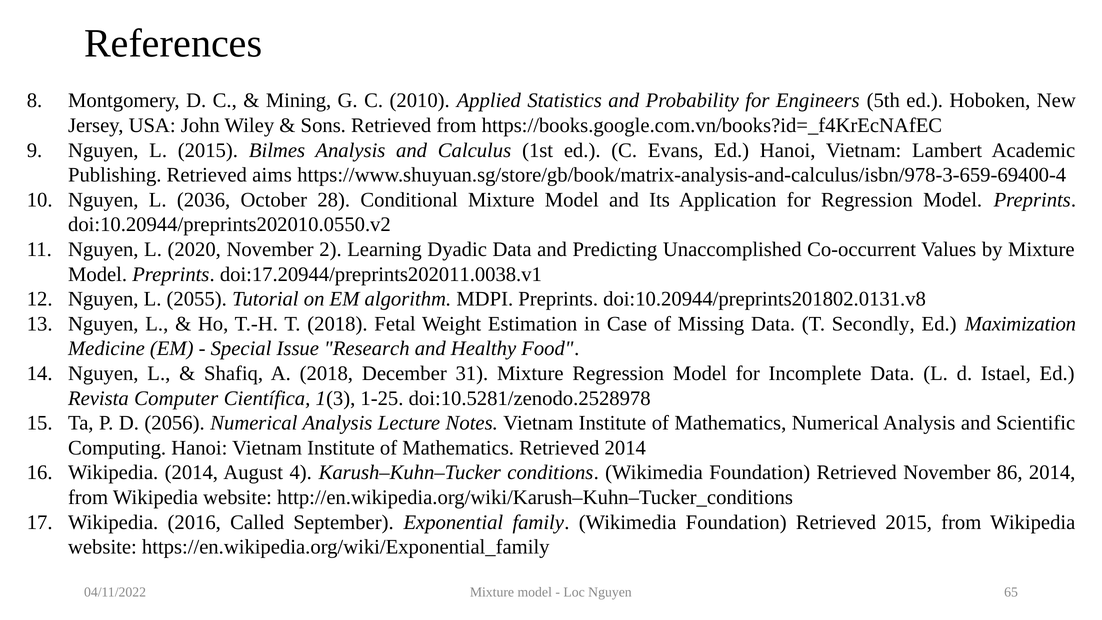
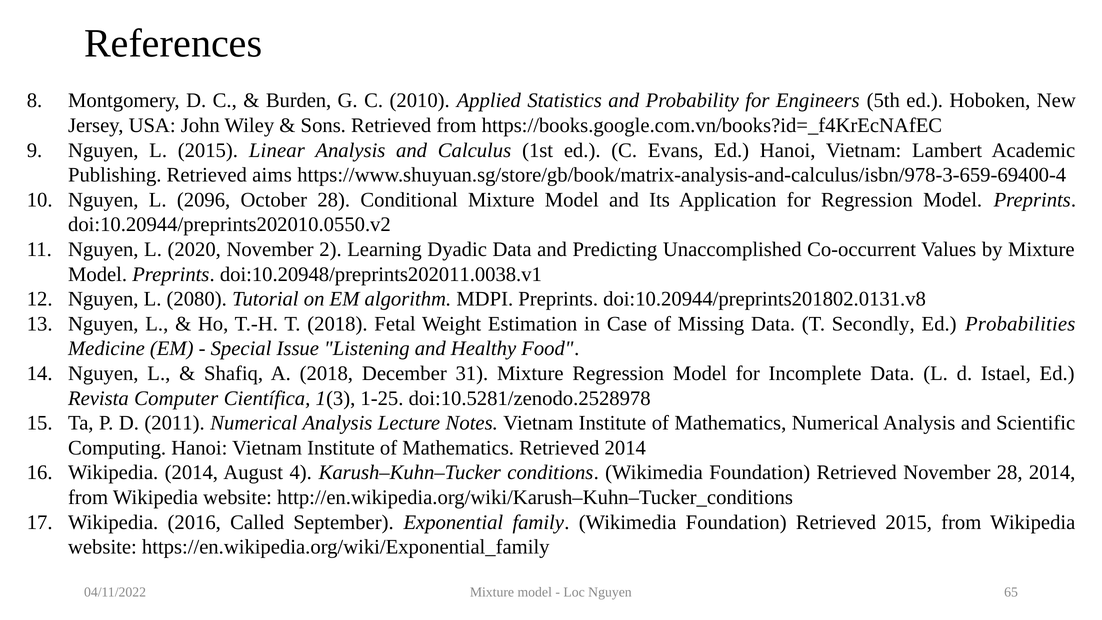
Mining: Mining -> Burden
Bilmes: Bilmes -> Linear
2036: 2036 -> 2096
doi:17.20944/preprints202011.0038.v1: doi:17.20944/preprints202011.0038.v1 -> doi:10.20948/preprints202011.0038.v1
2055: 2055 -> 2080
Maximization: Maximization -> Probabilities
Research: Research -> Listening
2056: 2056 -> 2011
November 86: 86 -> 28
